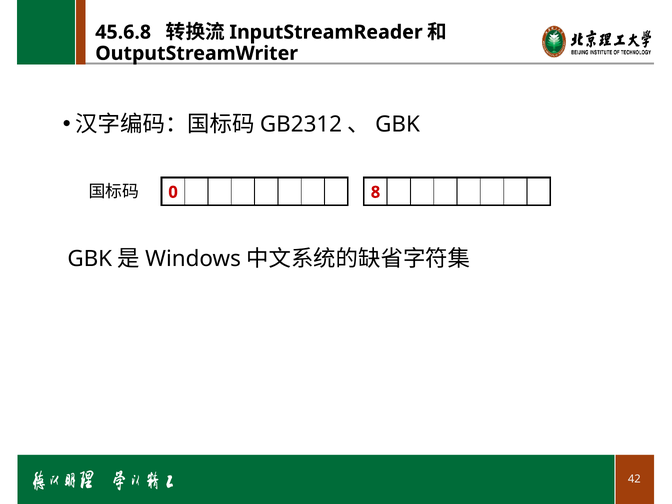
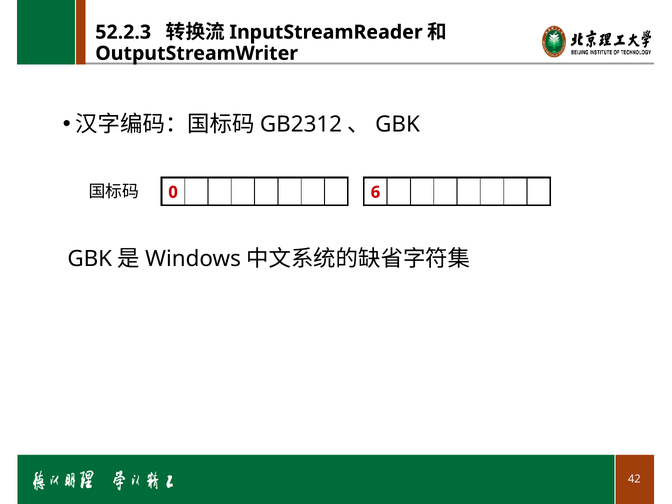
45.6.8: 45.6.8 -> 52.2.3
8: 8 -> 6
